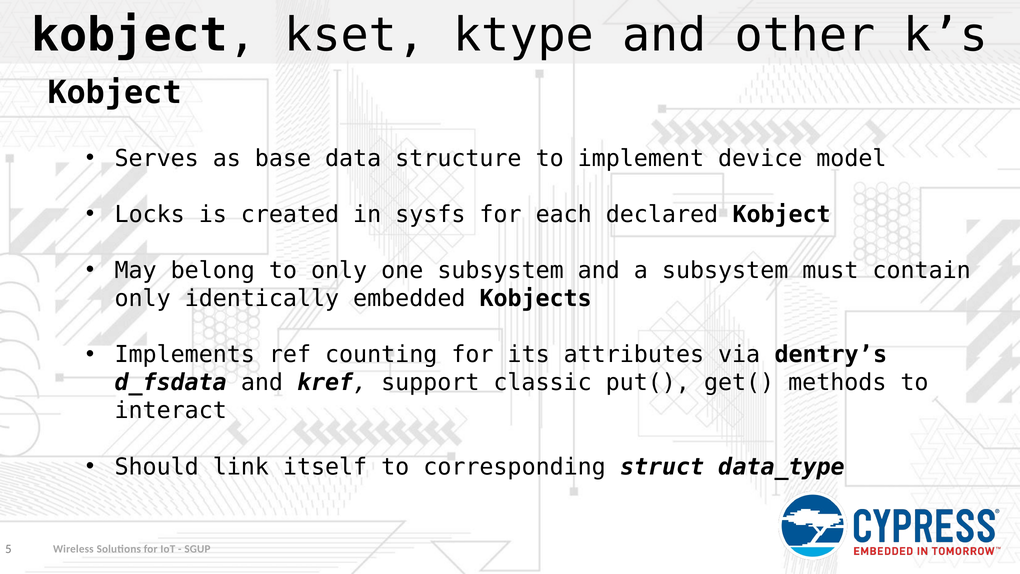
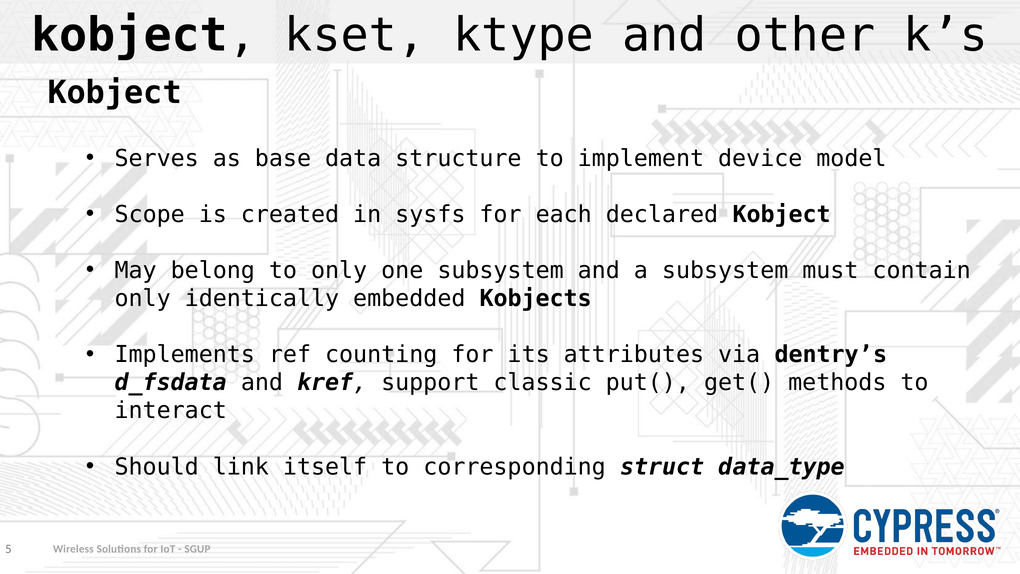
Locks: Locks -> Scope
